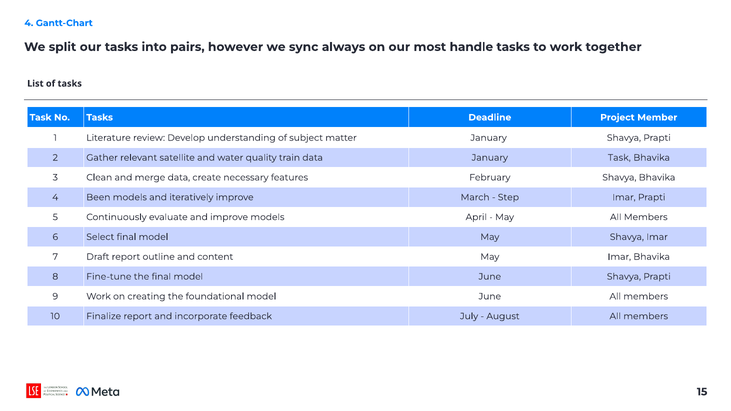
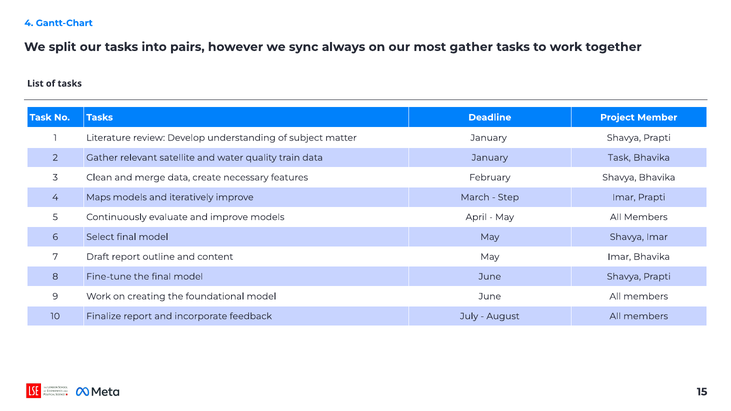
most handle: handle -> gather
Been: Been -> Maps
